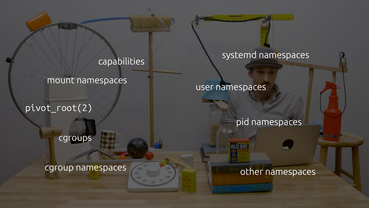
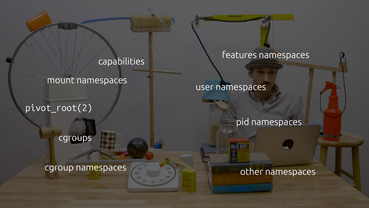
systemd: systemd -> features
